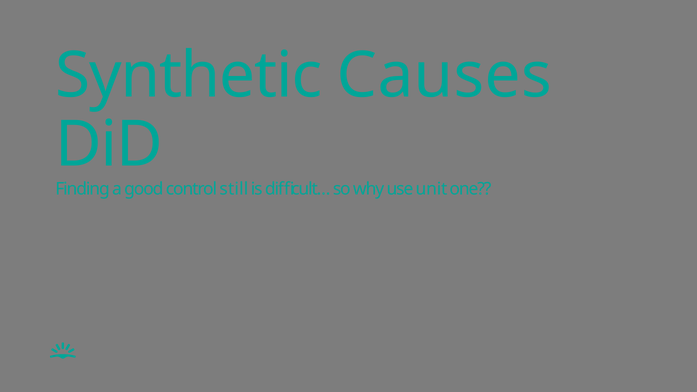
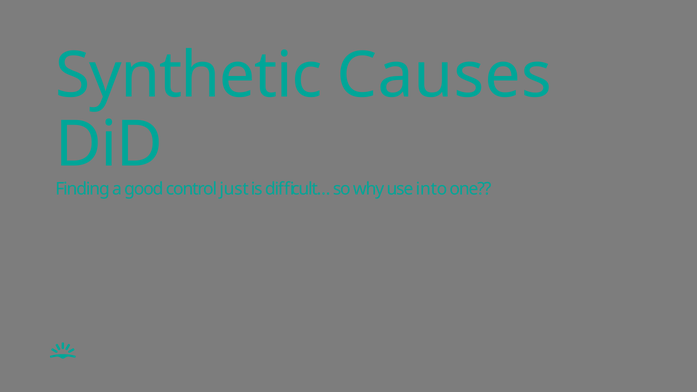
still: still -> just
unit: unit -> into
